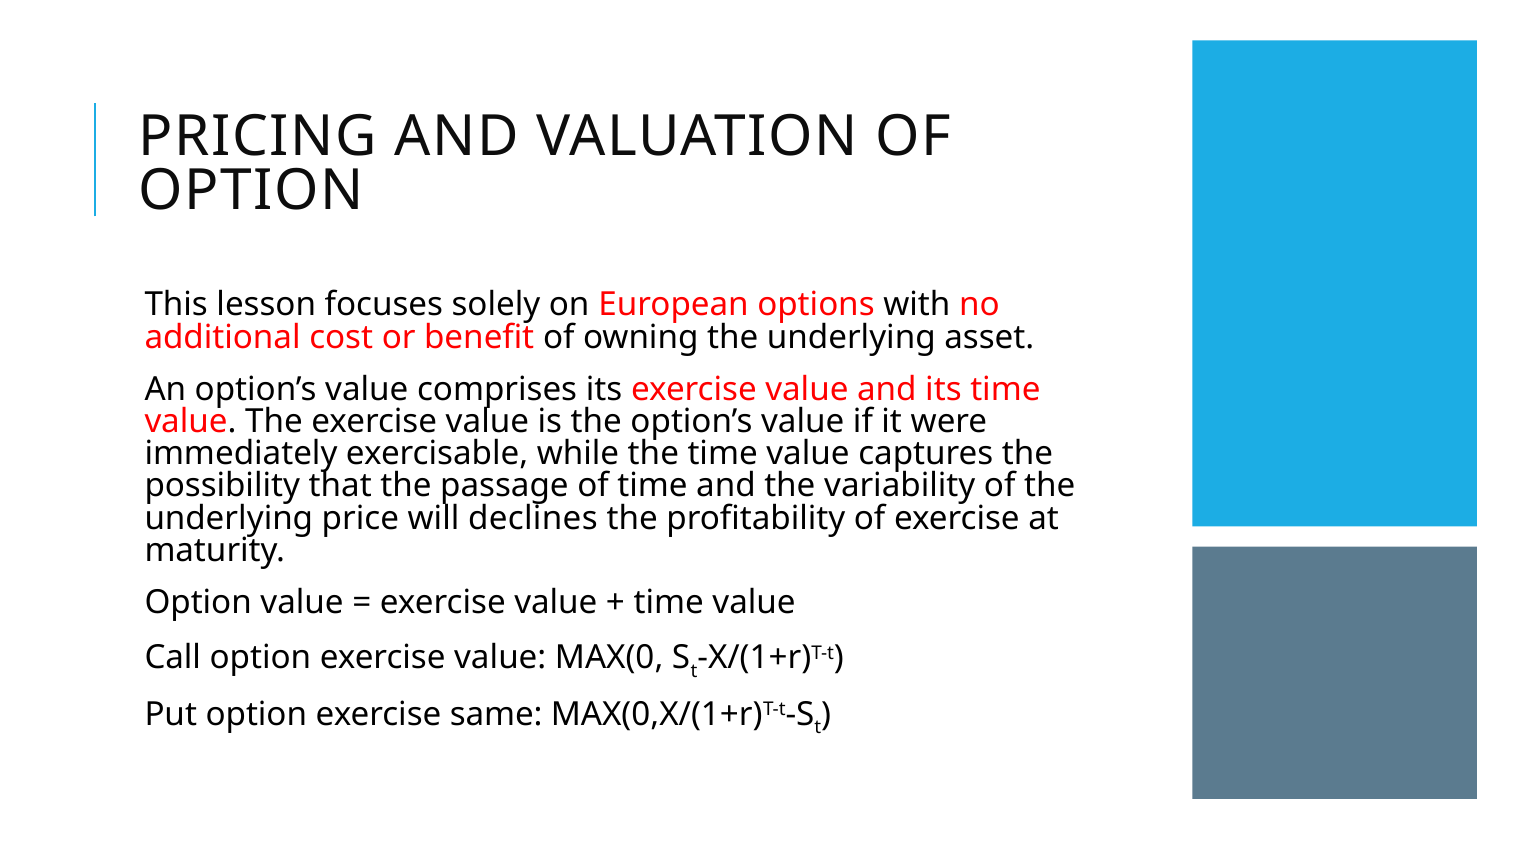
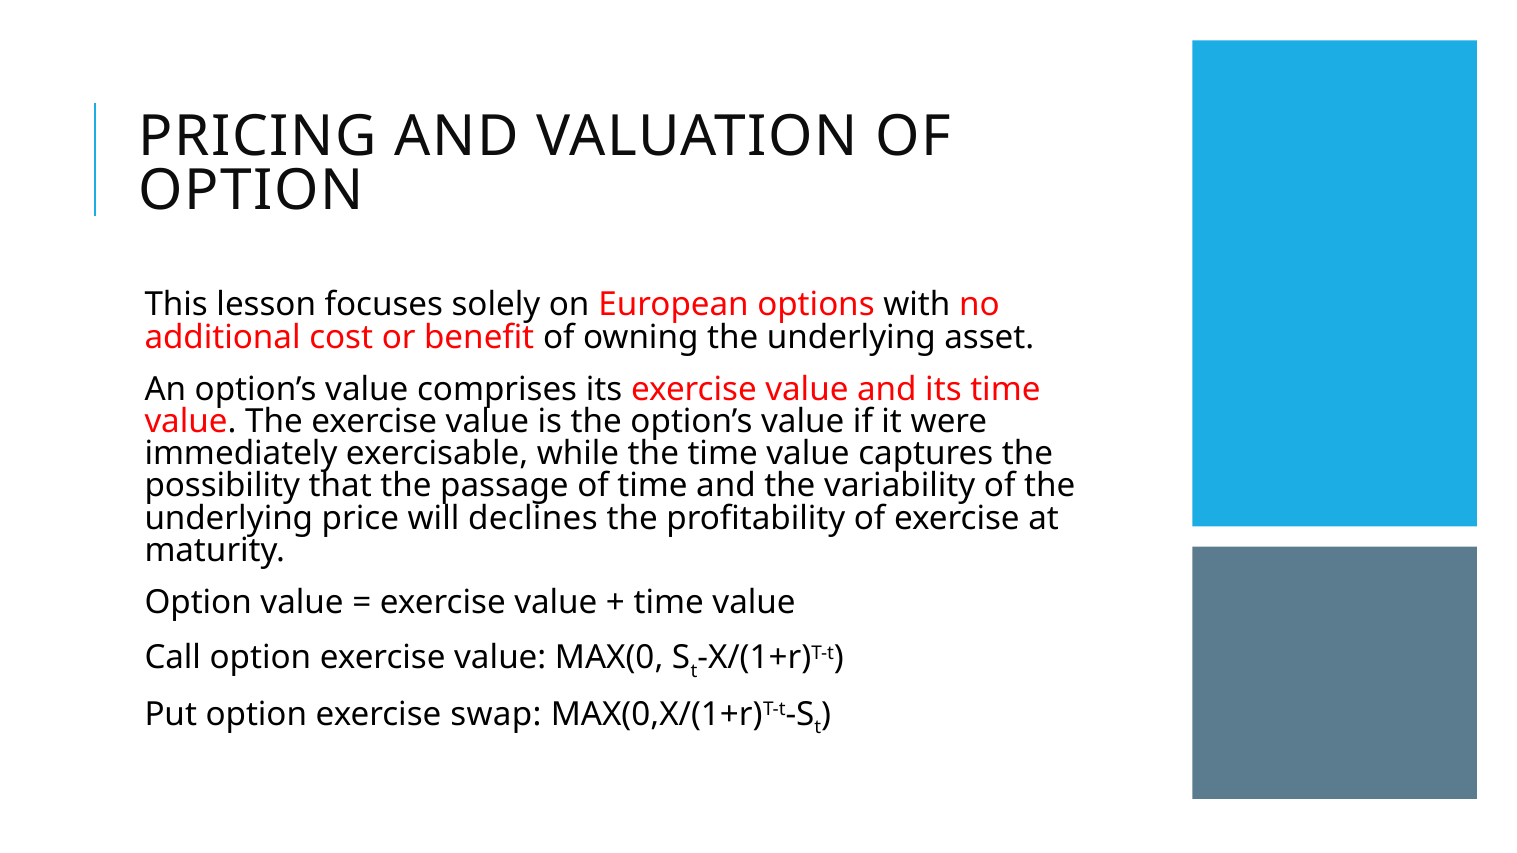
same: same -> swap
